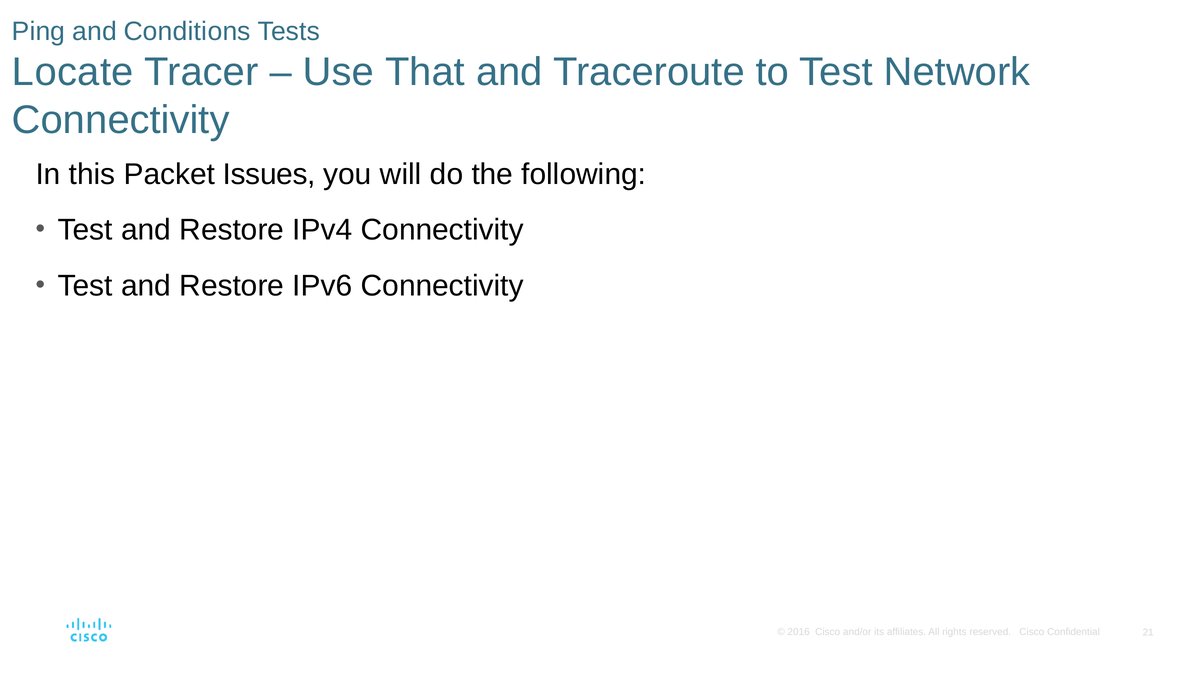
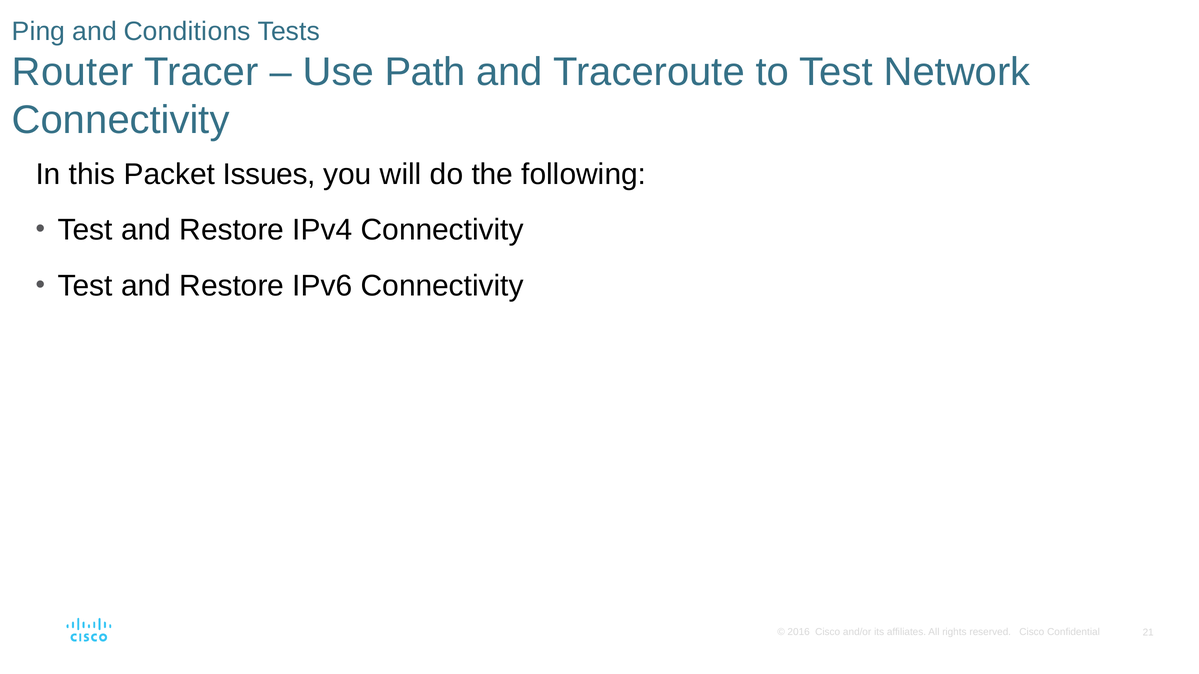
Locate: Locate -> Router
That: That -> Path
